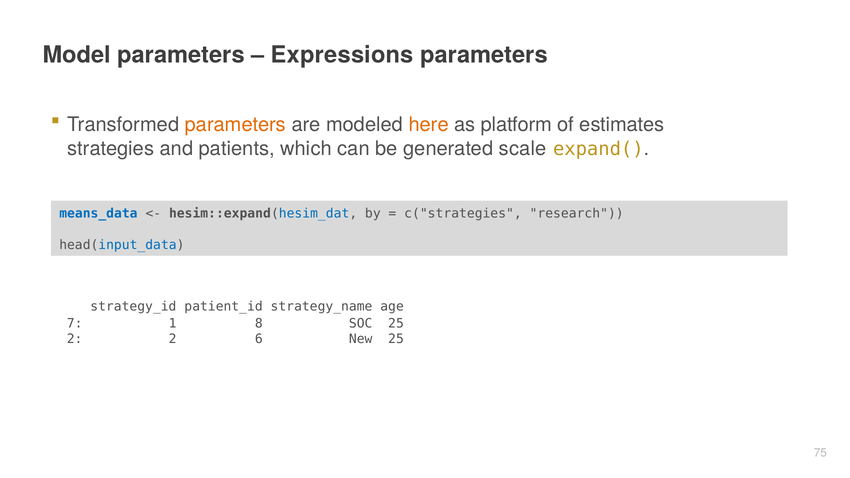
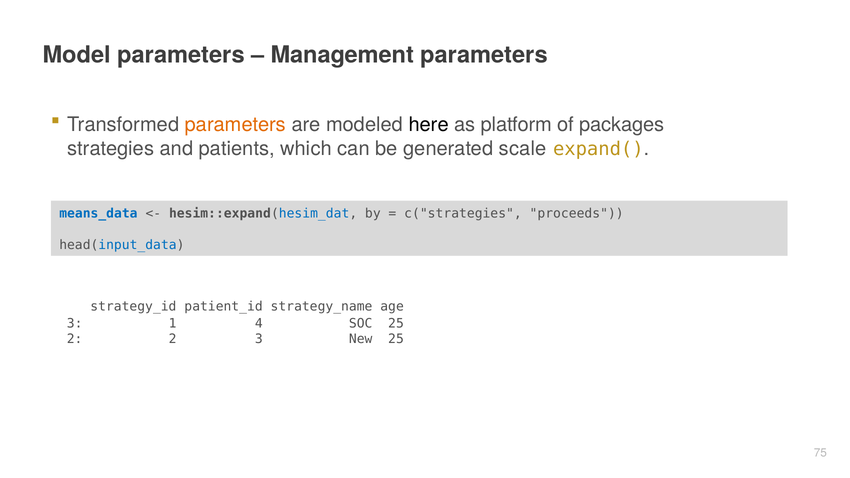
Expressions: Expressions -> Management
here colour: orange -> black
estimates: estimates -> packages
research: research -> proceeds
7 at (75, 324): 7 -> 3
8: 8 -> 4
2 6: 6 -> 3
